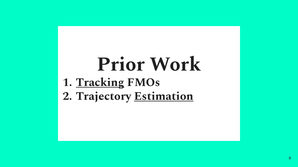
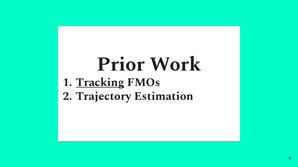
Estimation underline: present -> none
